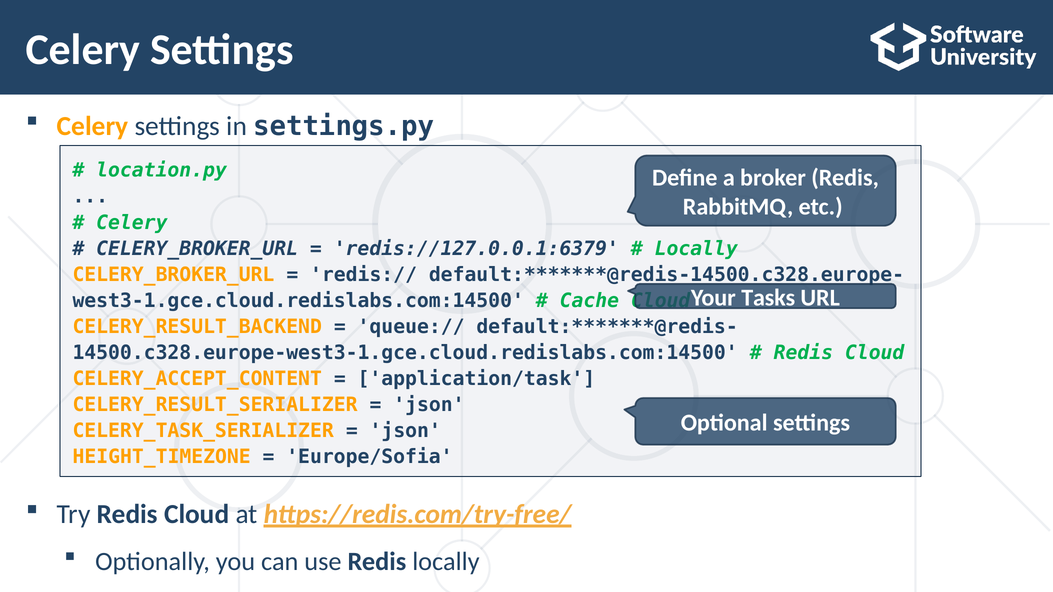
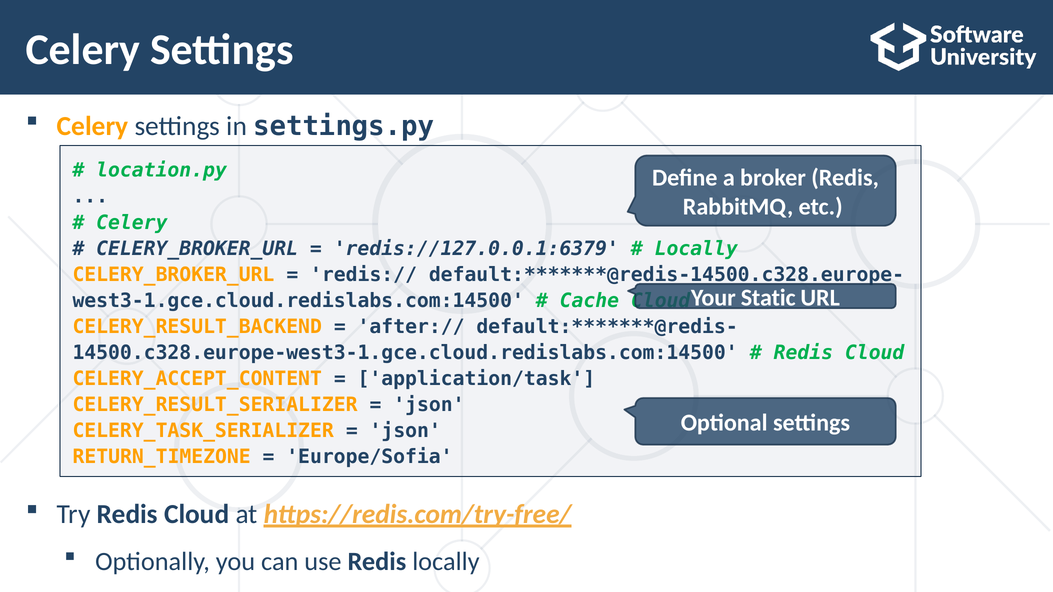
Tasks: Tasks -> Static
queue://: queue:// -> after://
HEIGHT_TIMEZONE: HEIGHT_TIMEZONE -> RETURN_TIMEZONE
